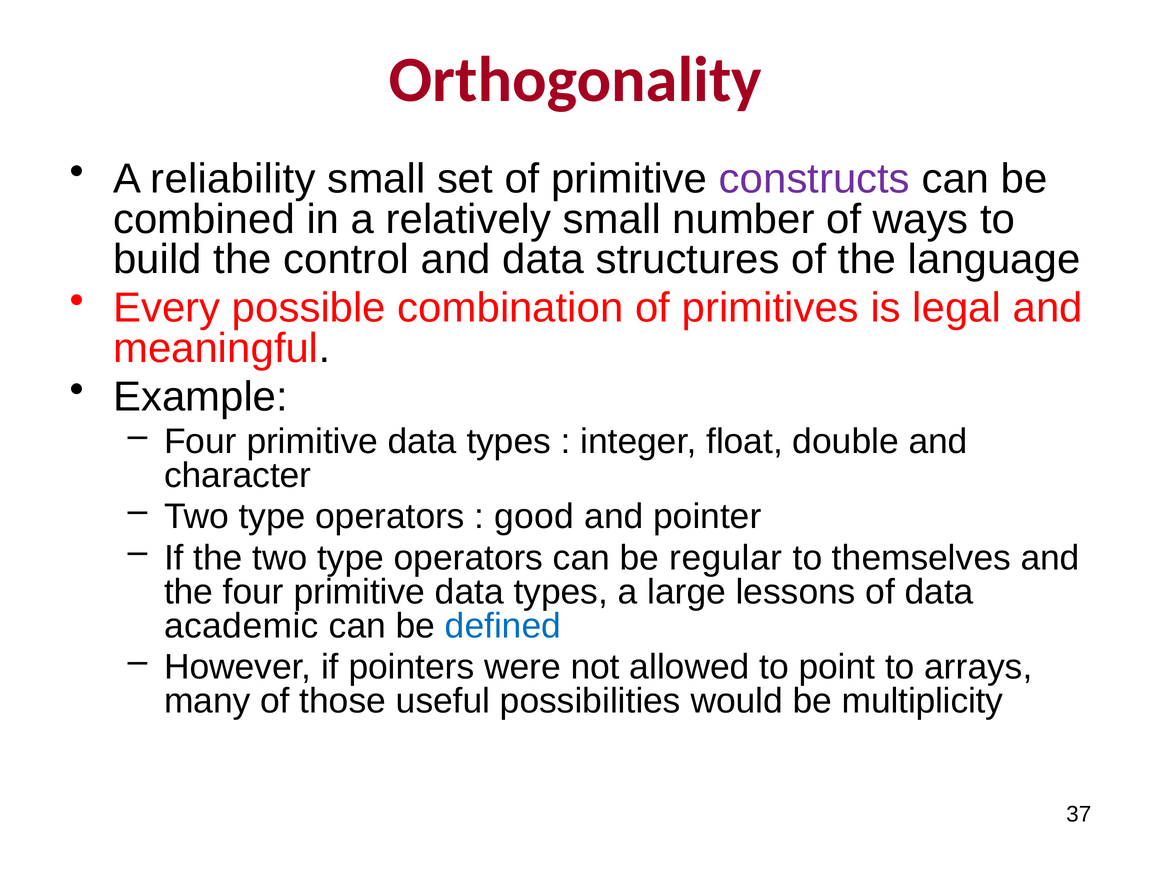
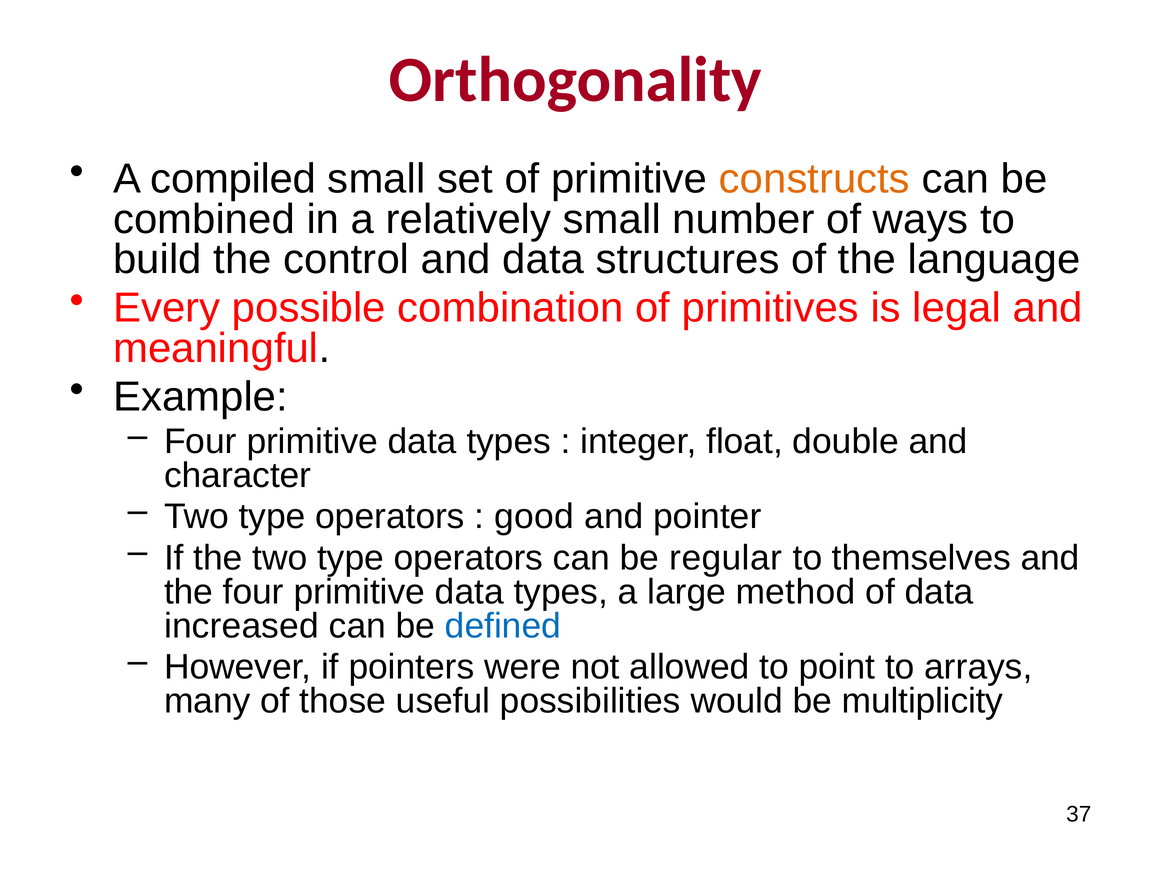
reliability: reliability -> compiled
constructs colour: purple -> orange
lessons: lessons -> method
academic: academic -> increased
